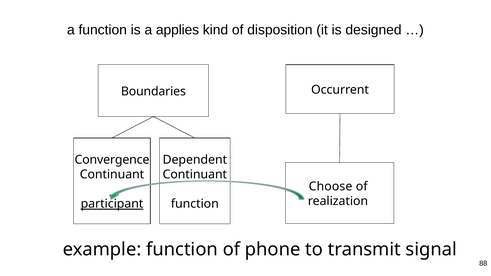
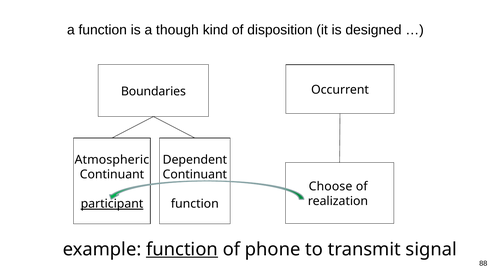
applies: applies -> though
Convergence: Convergence -> Atmospheric
function at (182, 249) underline: none -> present
